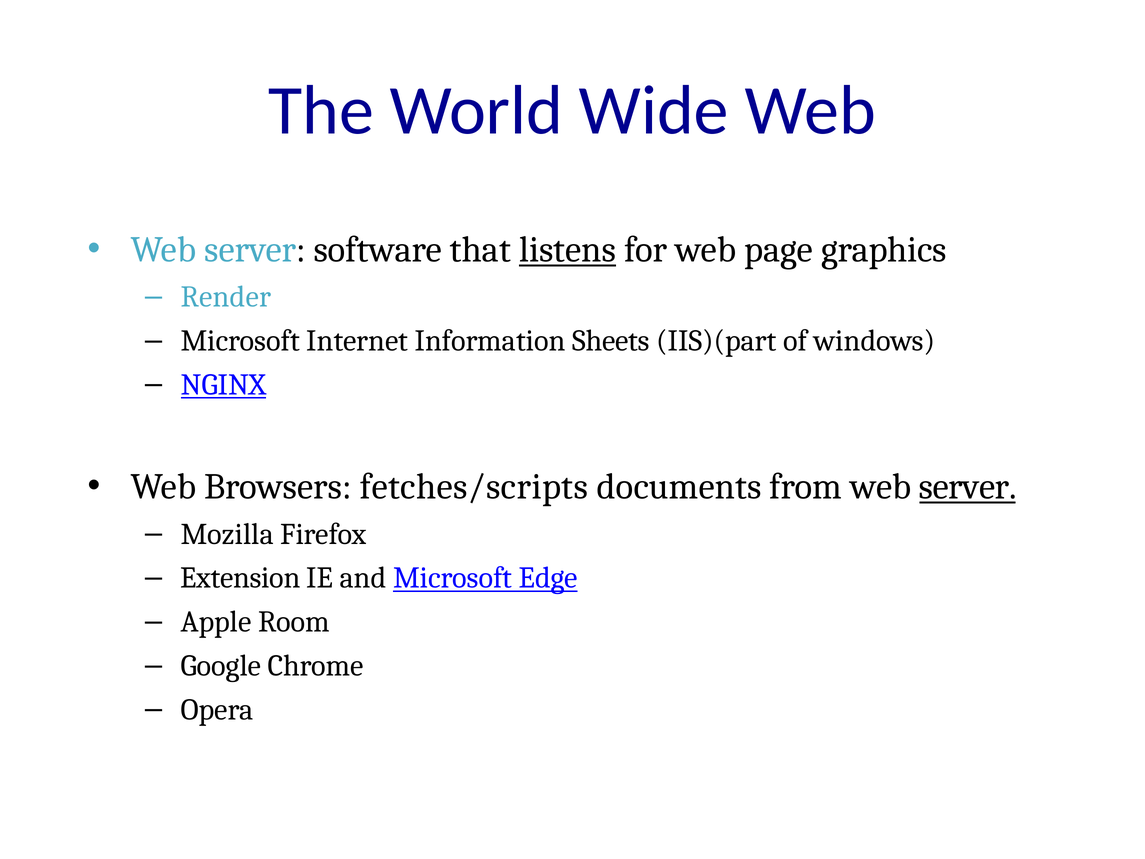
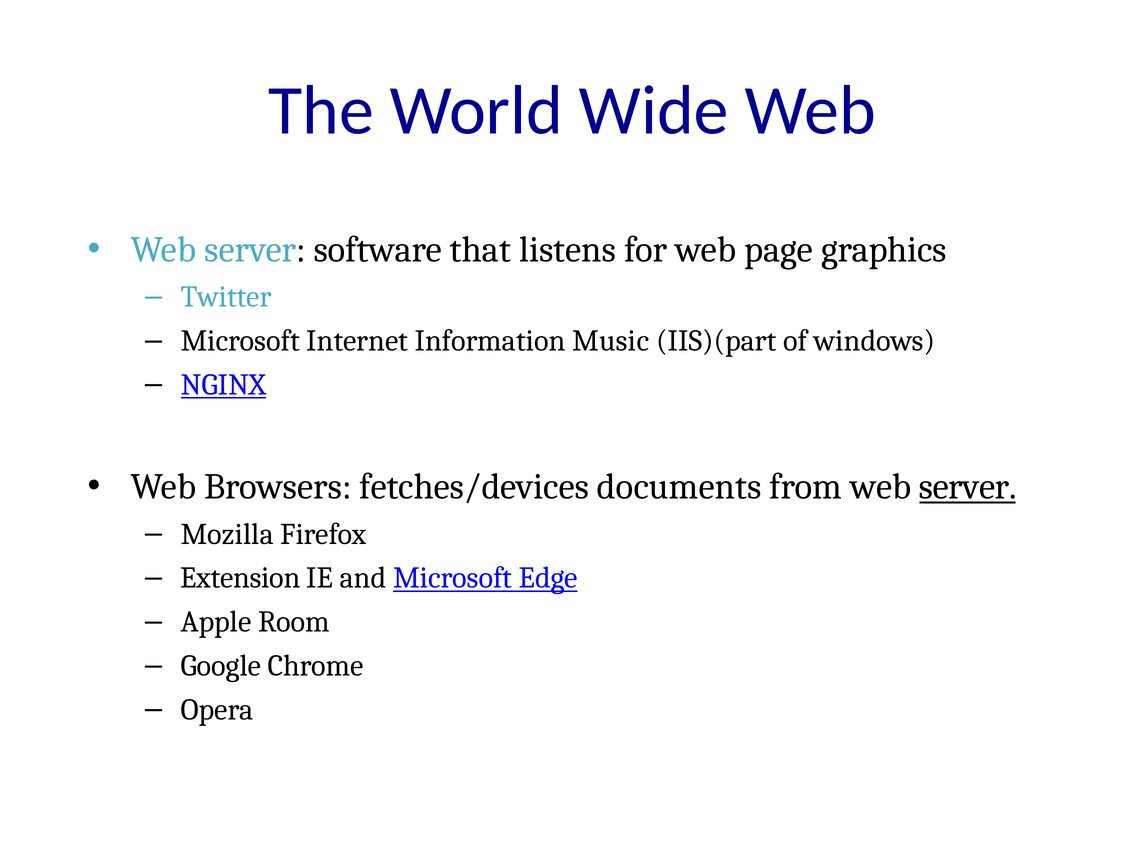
listens underline: present -> none
Render: Render -> Twitter
Sheets: Sheets -> Music
fetches/scripts: fetches/scripts -> fetches/devices
